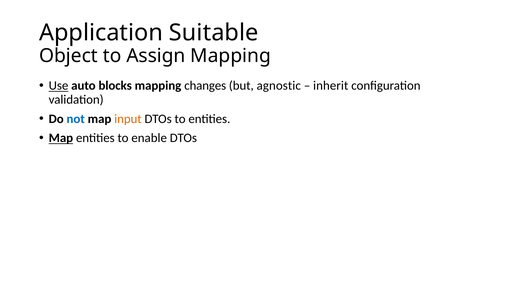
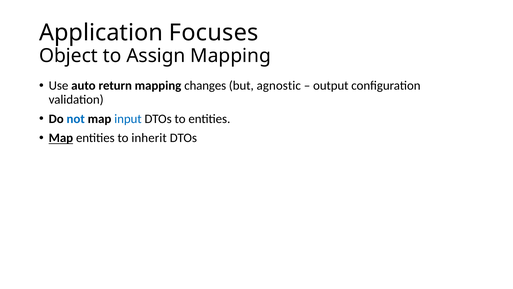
Suitable: Suitable -> Focuses
Use underline: present -> none
blocks: blocks -> return
inherit: inherit -> output
input colour: orange -> blue
enable: enable -> inherit
